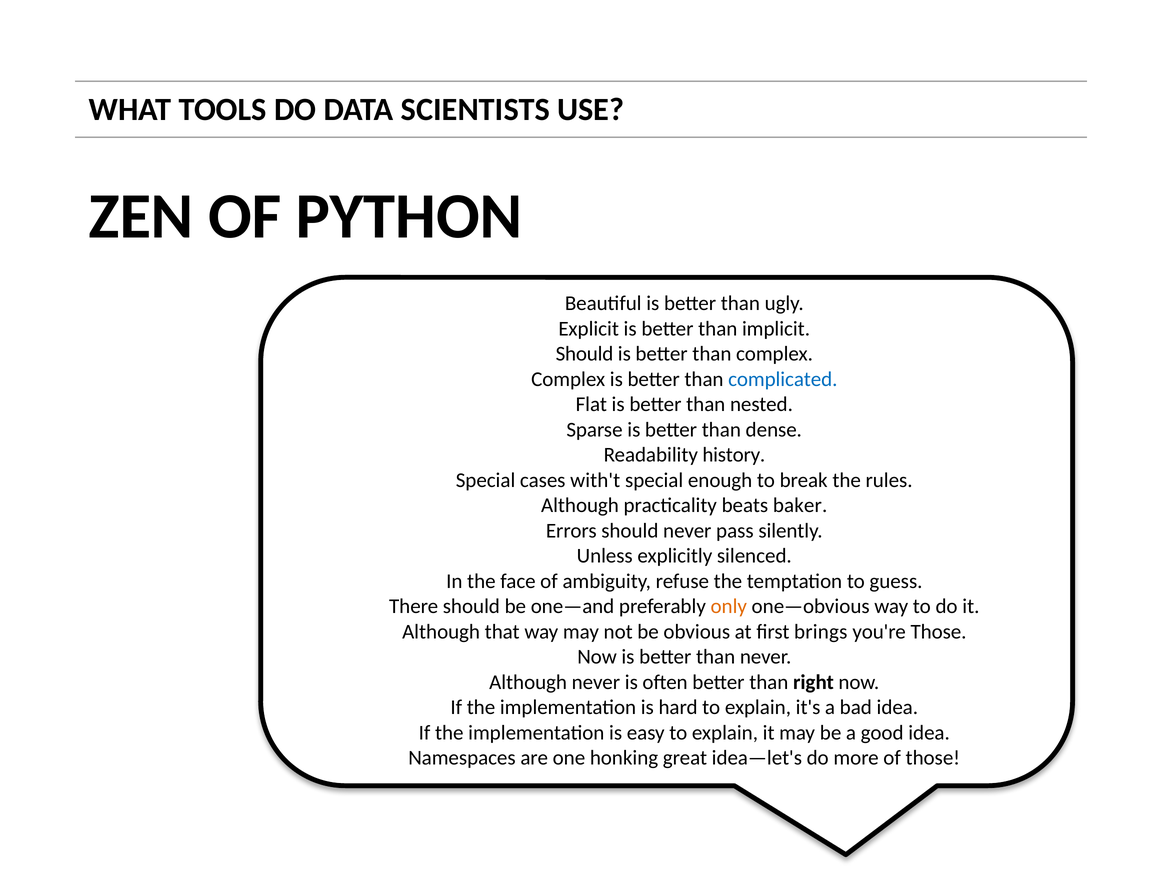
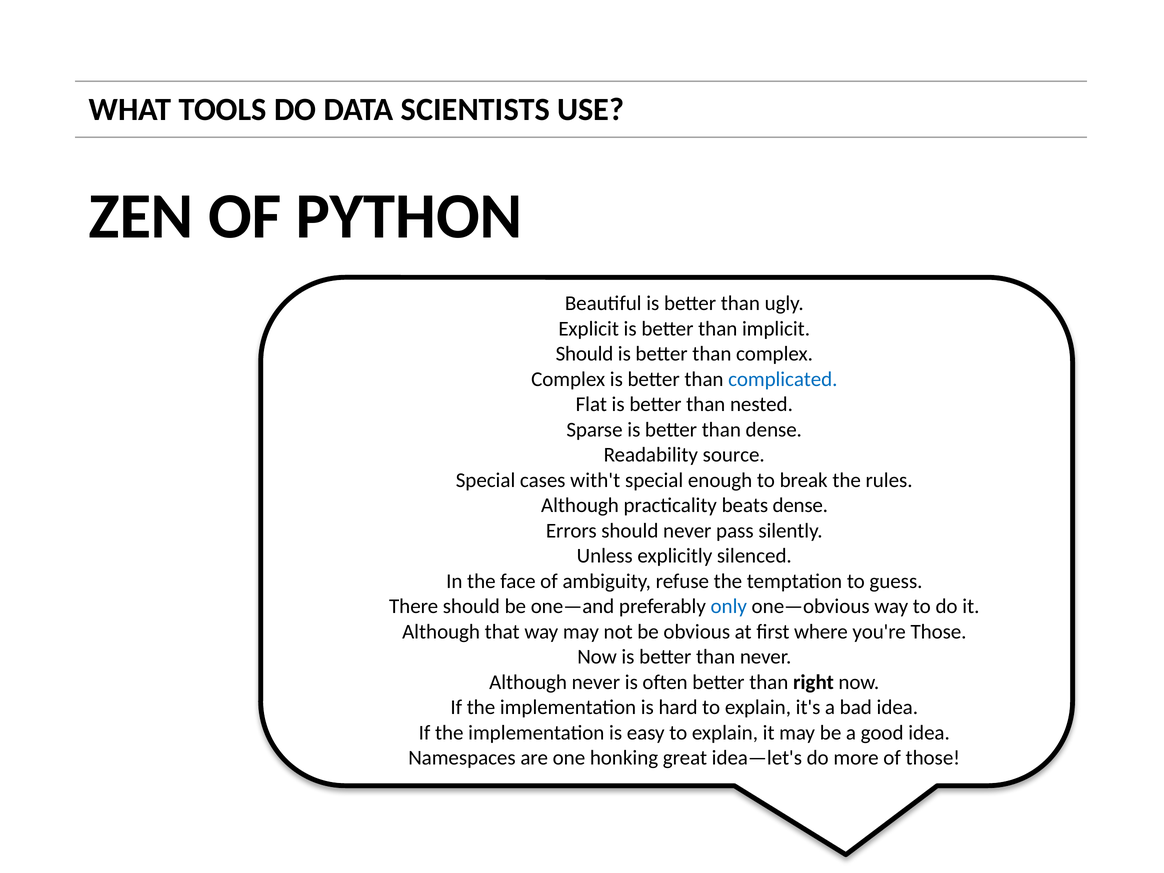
history: history -> source
beats baker: baker -> dense
only colour: orange -> blue
brings: brings -> where
